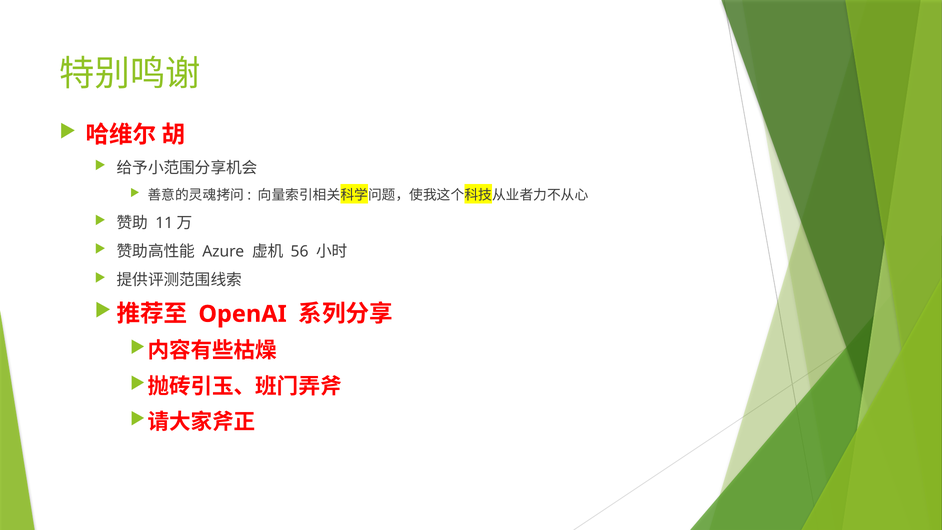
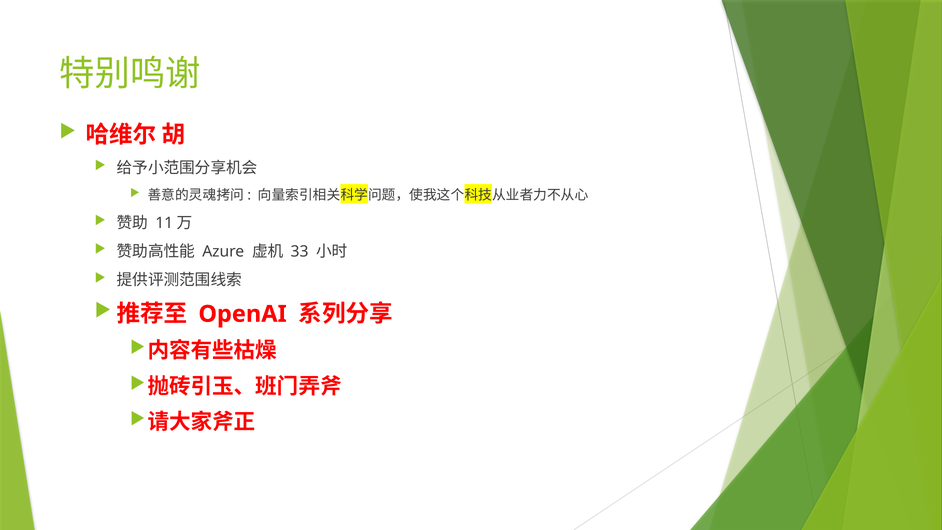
56: 56 -> 33
